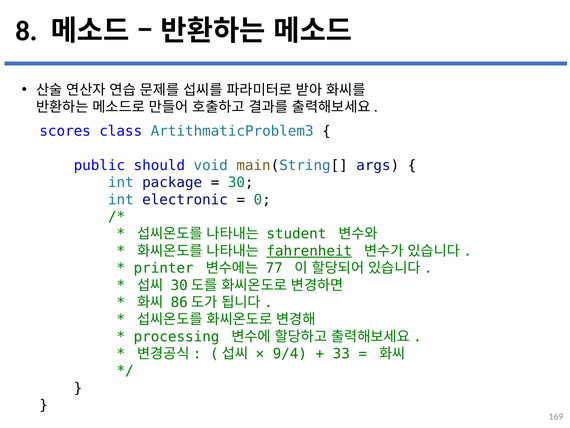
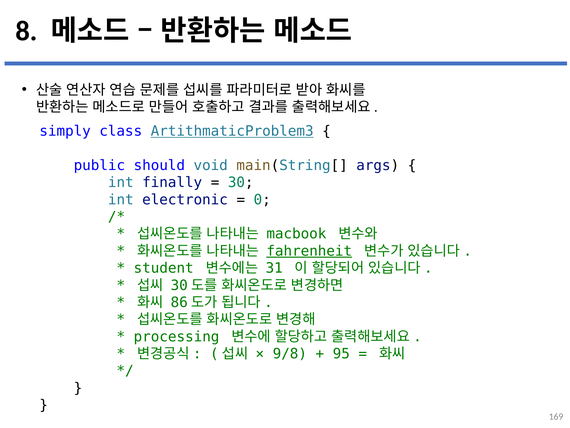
scores: scores -> simply
ArtithmaticProblem3 underline: none -> present
package: package -> finally
student: student -> macbook
printer: printer -> student
77: 77 -> 31
9/4: 9/4 -> 9/8
33: 33 -> 95
